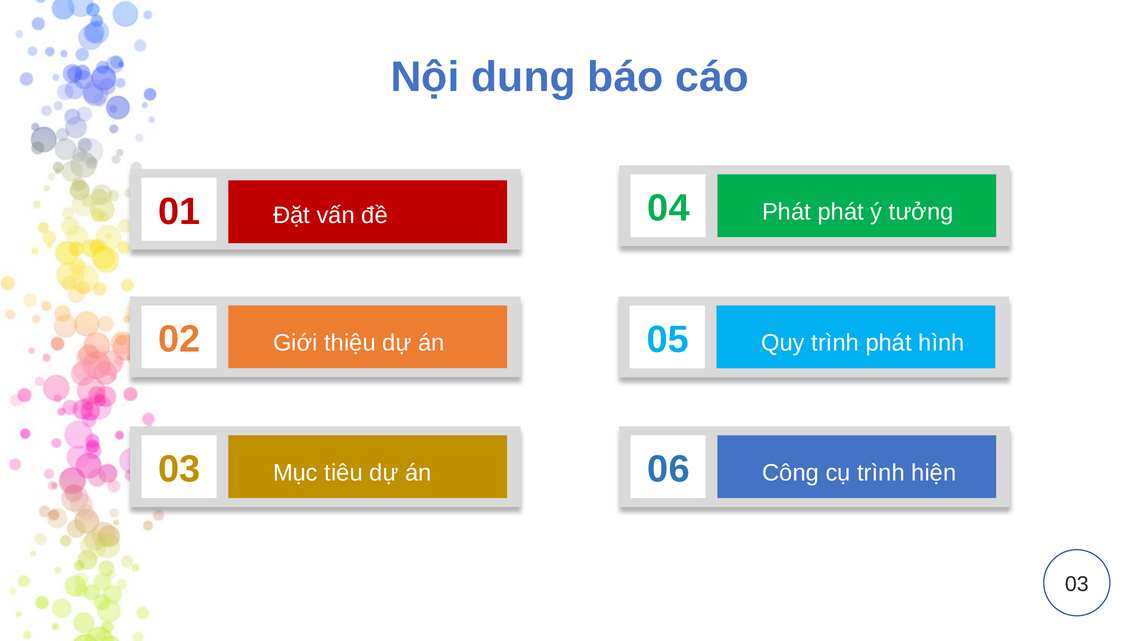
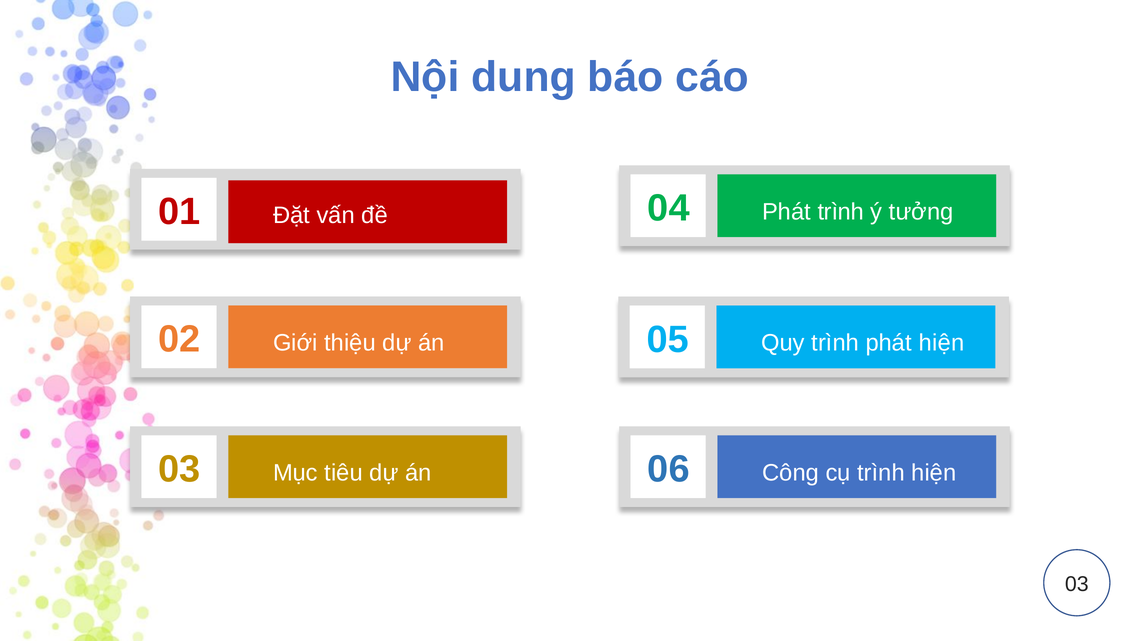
Phát phát: phát -> trình
hình at (942, 343): hình -> hiện
